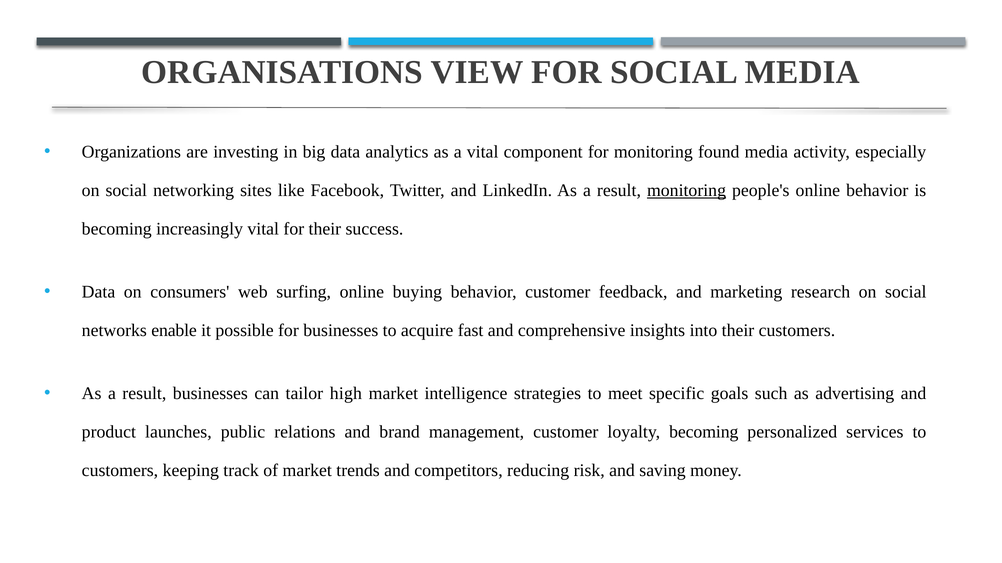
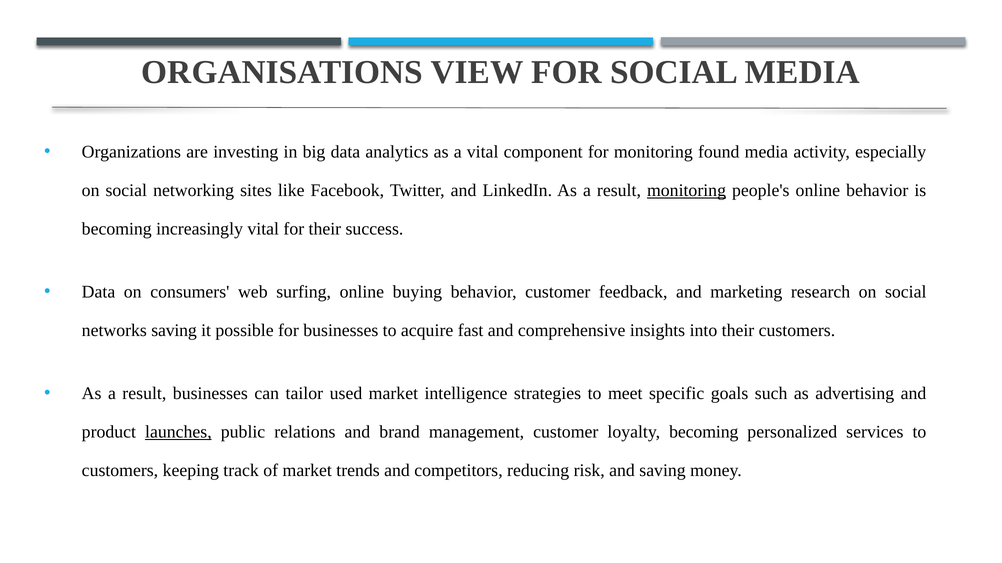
networks enable: enable -> saving
high: high -> used
launches underline: none -> present
